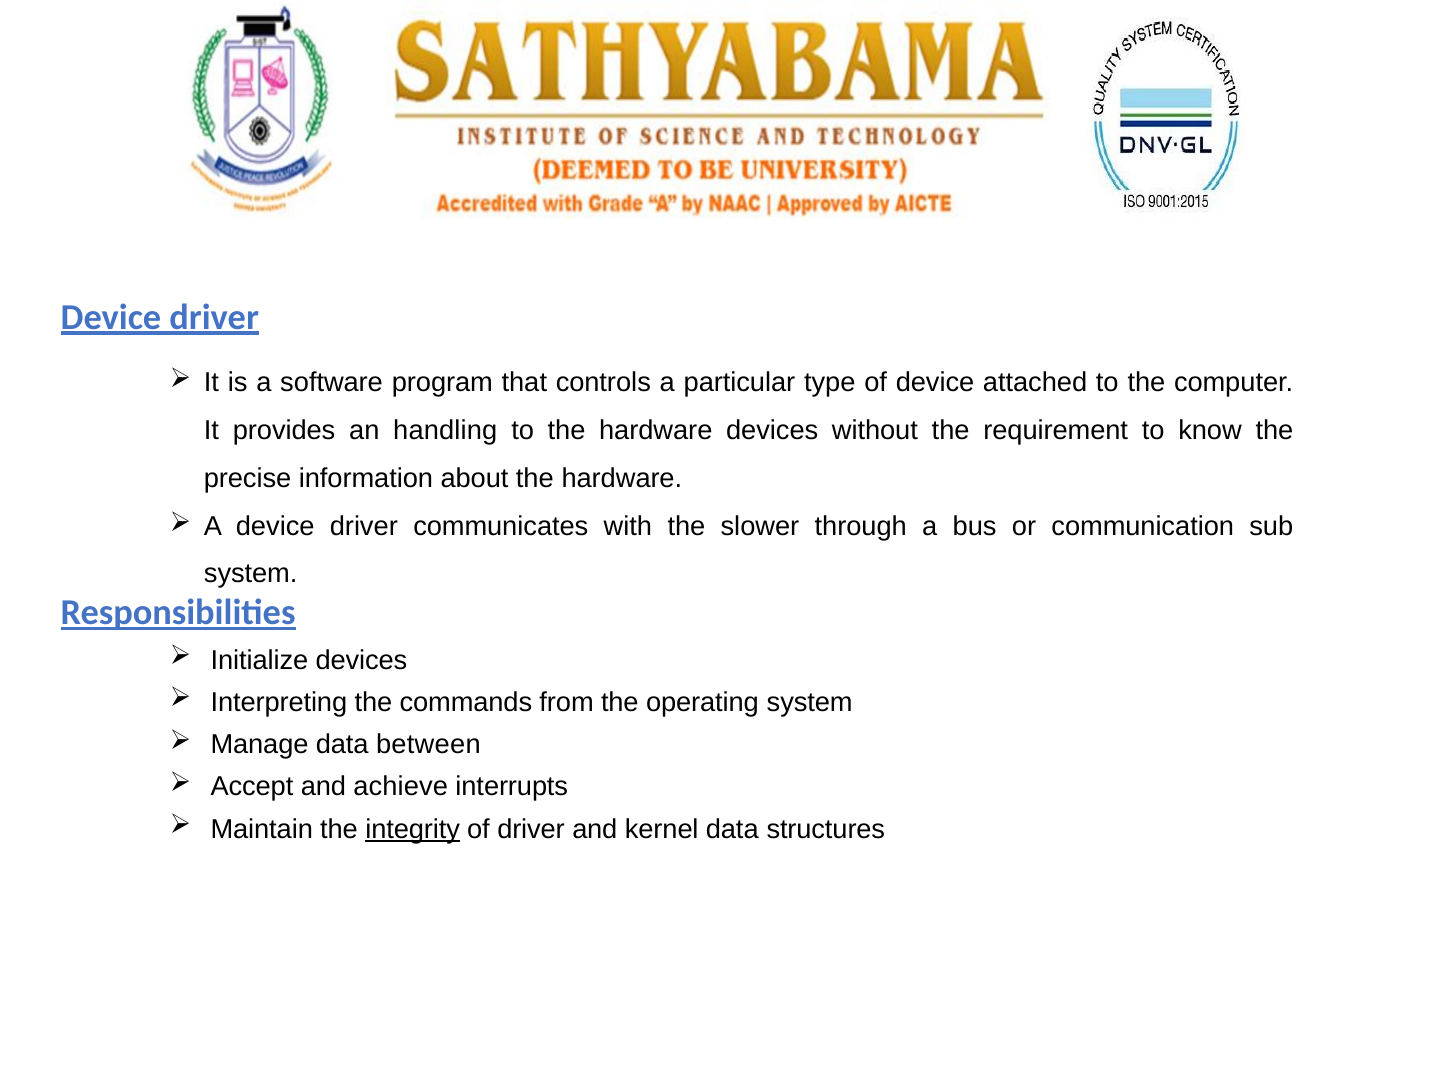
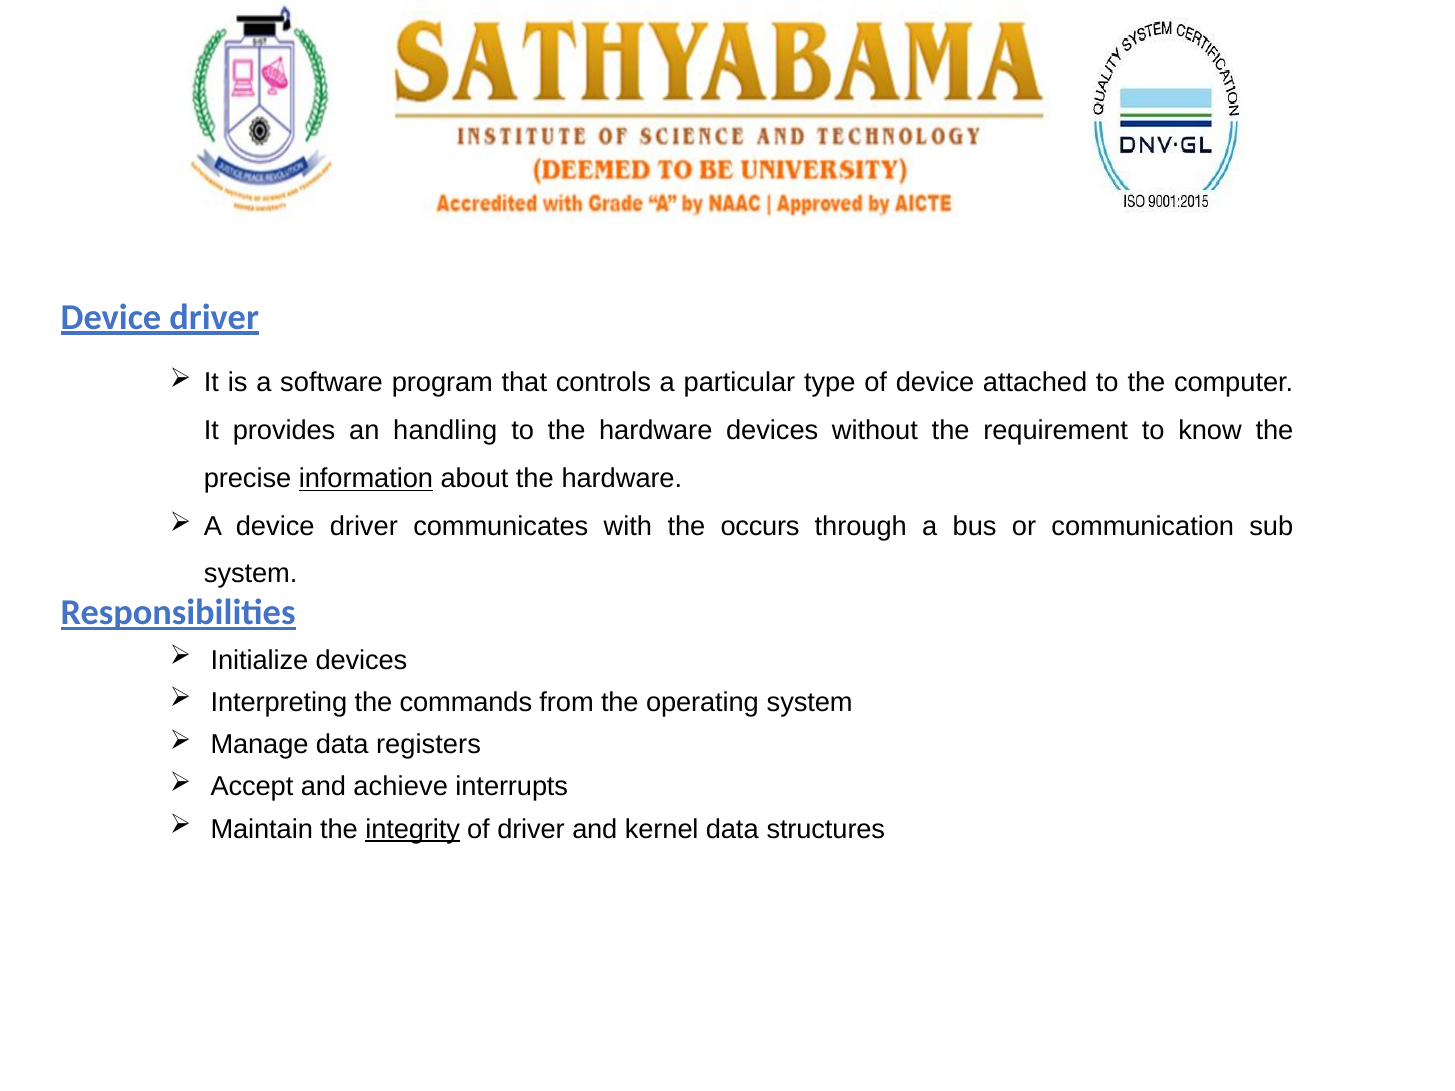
information underline: none -> present
slower: slower -> occurs
between: between -> registers
